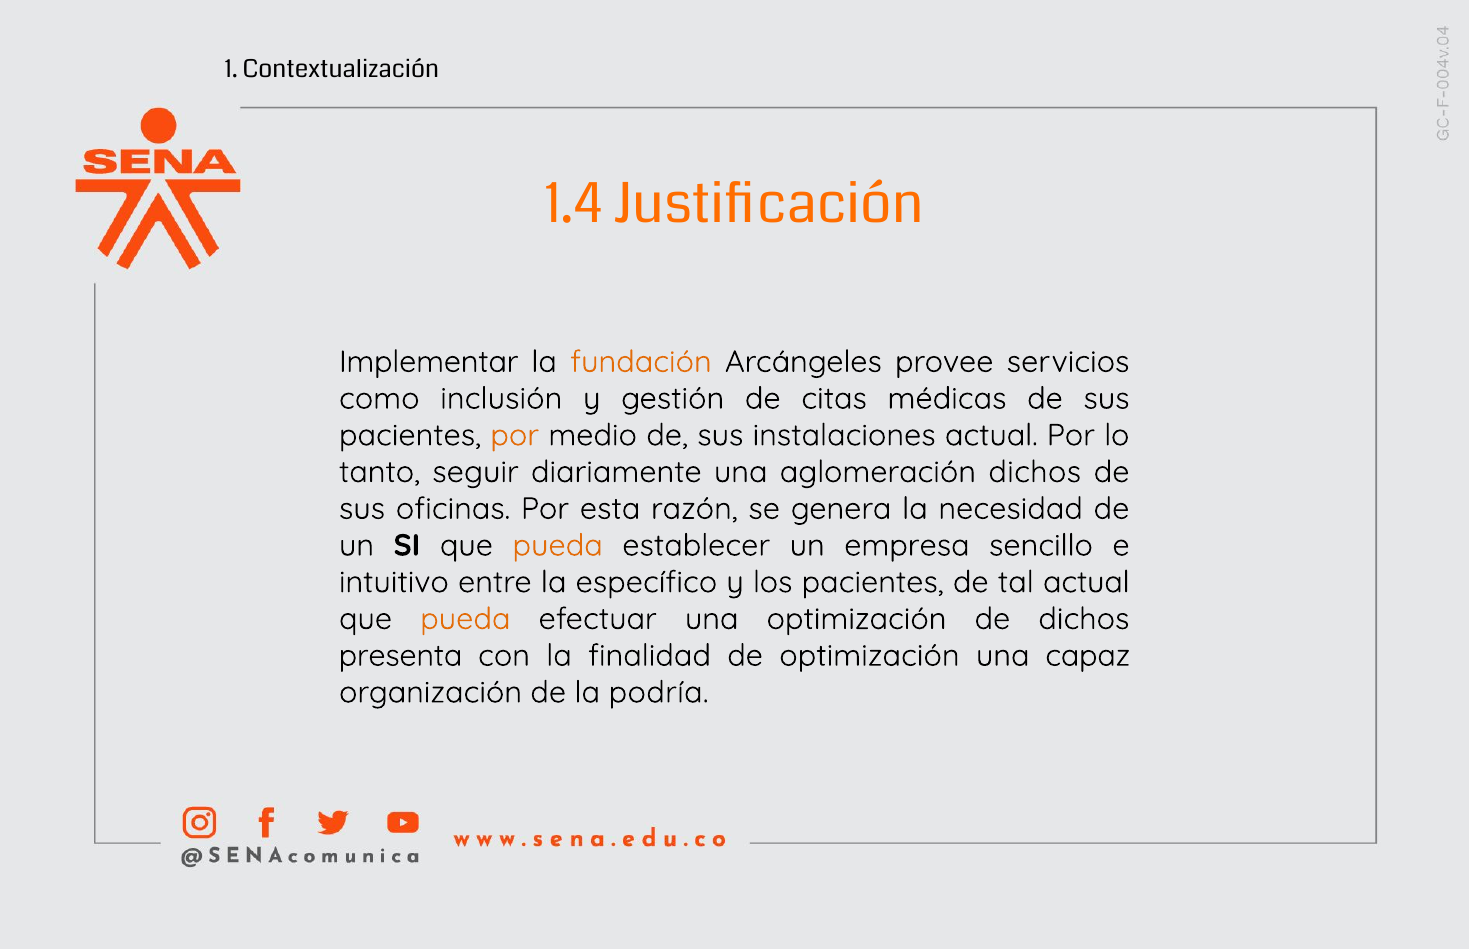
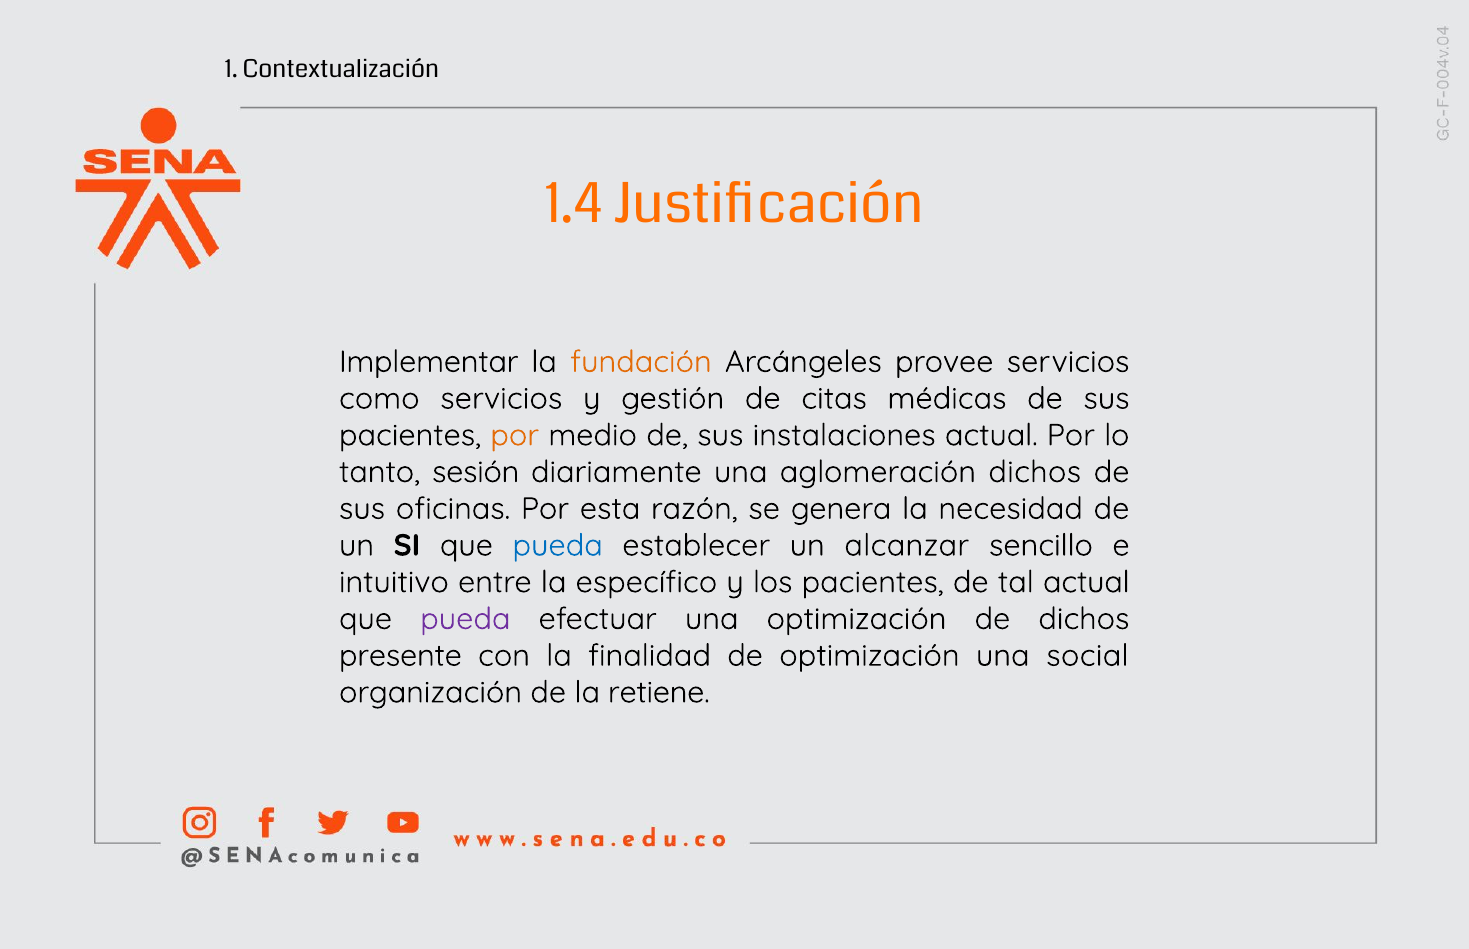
como inclusión: inclusión -> servicios
seguir: seguir -> sesión
pueda at (558, 545) colour: orange -> blue
empresa: empresa -> alcanzar
pueda at (465, 619) colour: orange -> purple
presenta: presenta -> presente
capaz: capaz -> social
podría: podría -> retiene
